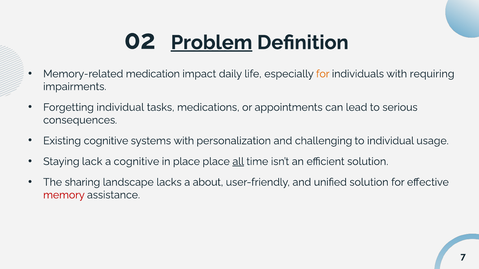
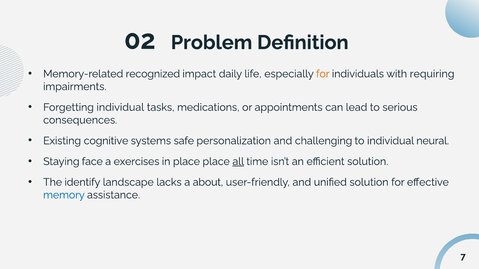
Problem underline: present -> none
medication: medication -> recognized
systems with: with -> safe
usage: usage -> neural
lack: lack -> face
a cognitive: cognitive -> exercises
sharing: sharing -> identify
memory colour: red -> blue
